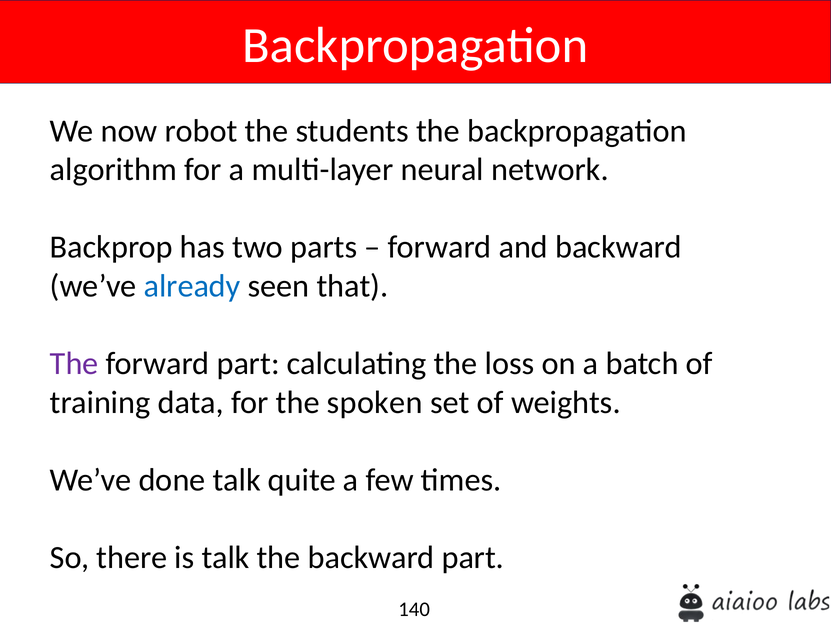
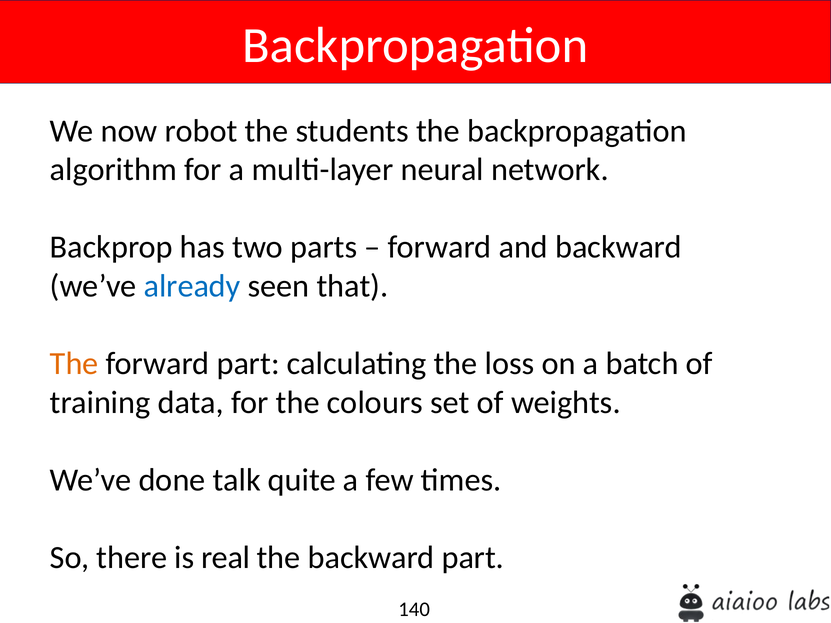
The at (74, 364) colour: purple -> orange
spoken: spoken -> colours
is talk: talk -> real
